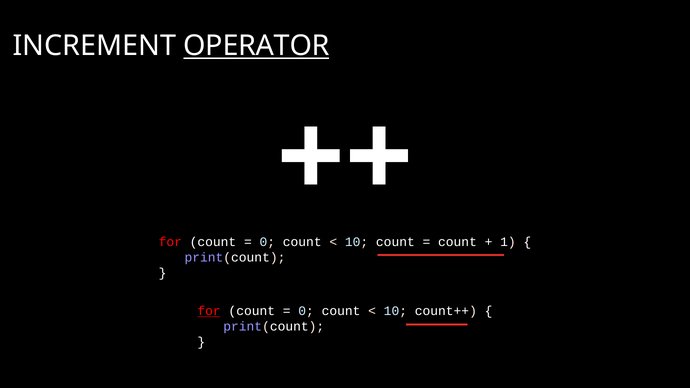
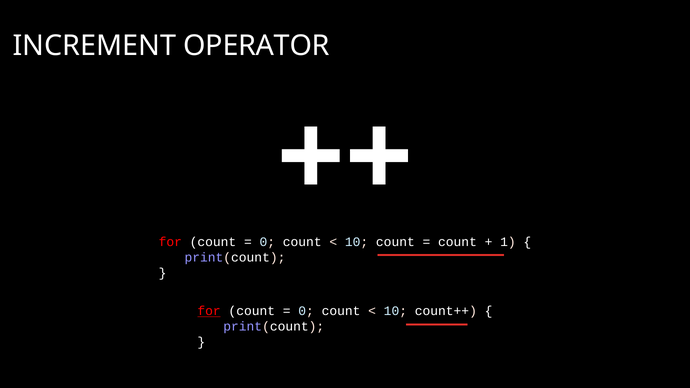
OPERATOR underline: present -> none
